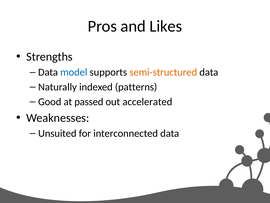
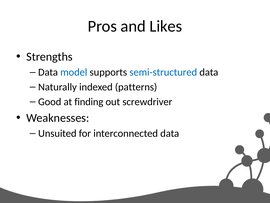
semi-structured colour: orange -> blue
passed: passed -> finding
accelerated: accelerated -> screwdriver
